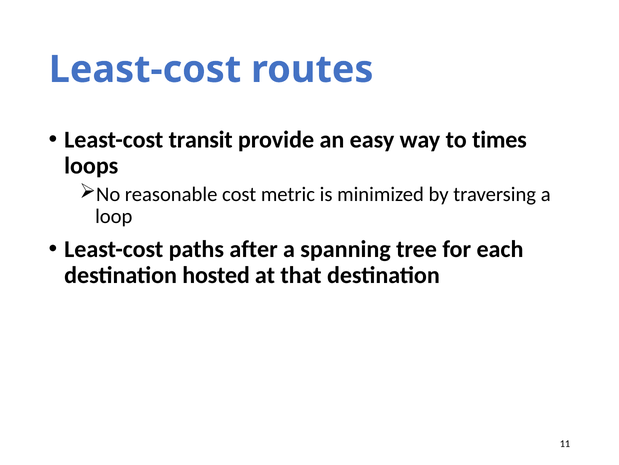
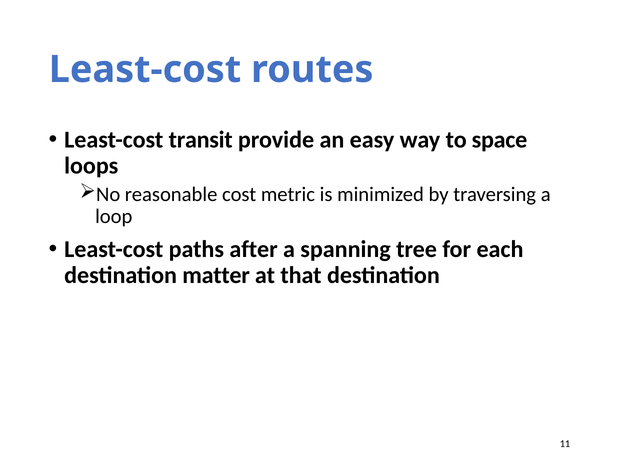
times: times -> space
hosted: hosted -> matter
